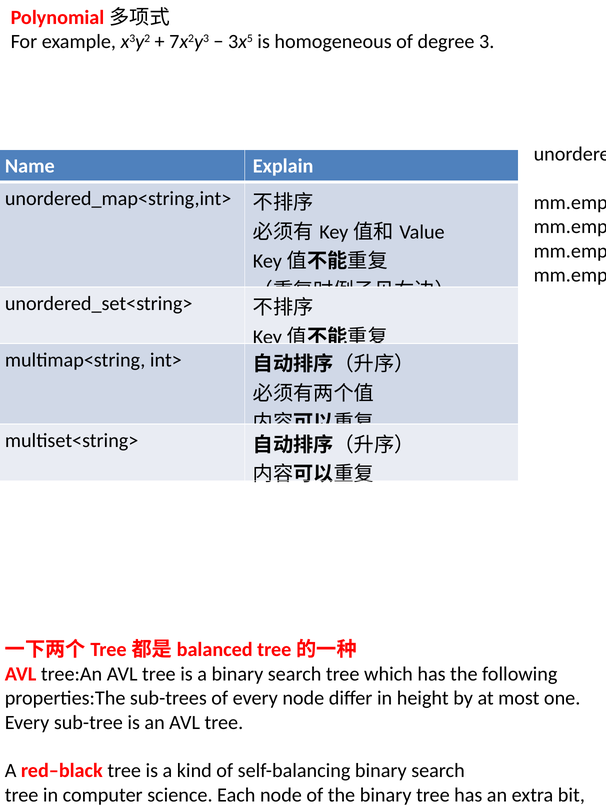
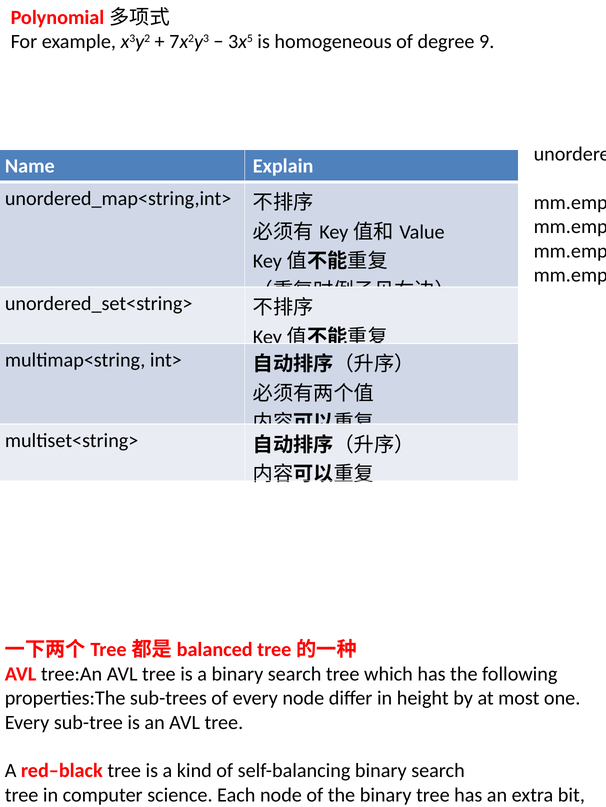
3: 3 -> 9
